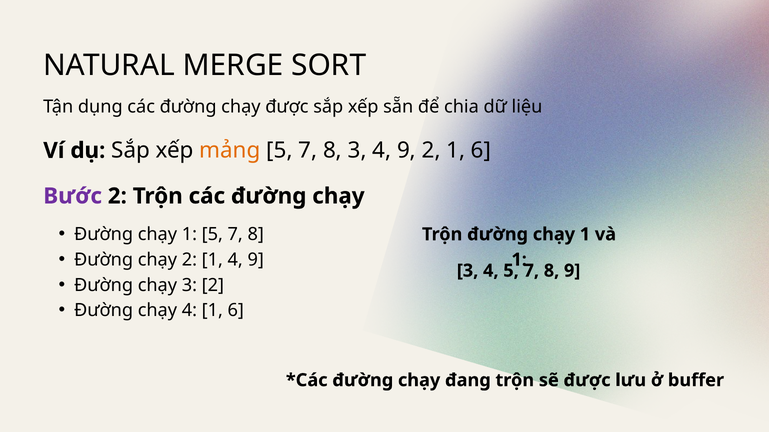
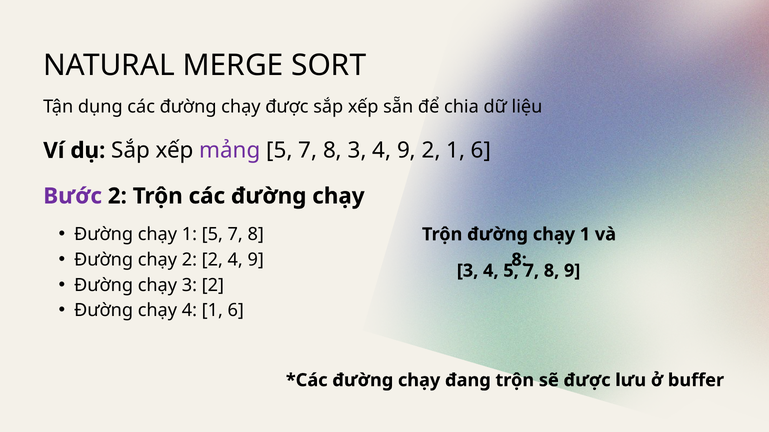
mảng colour: orange -> purple
chạy 2 1: 1 -> 2
1 at (519, 260): 1 -> 8
